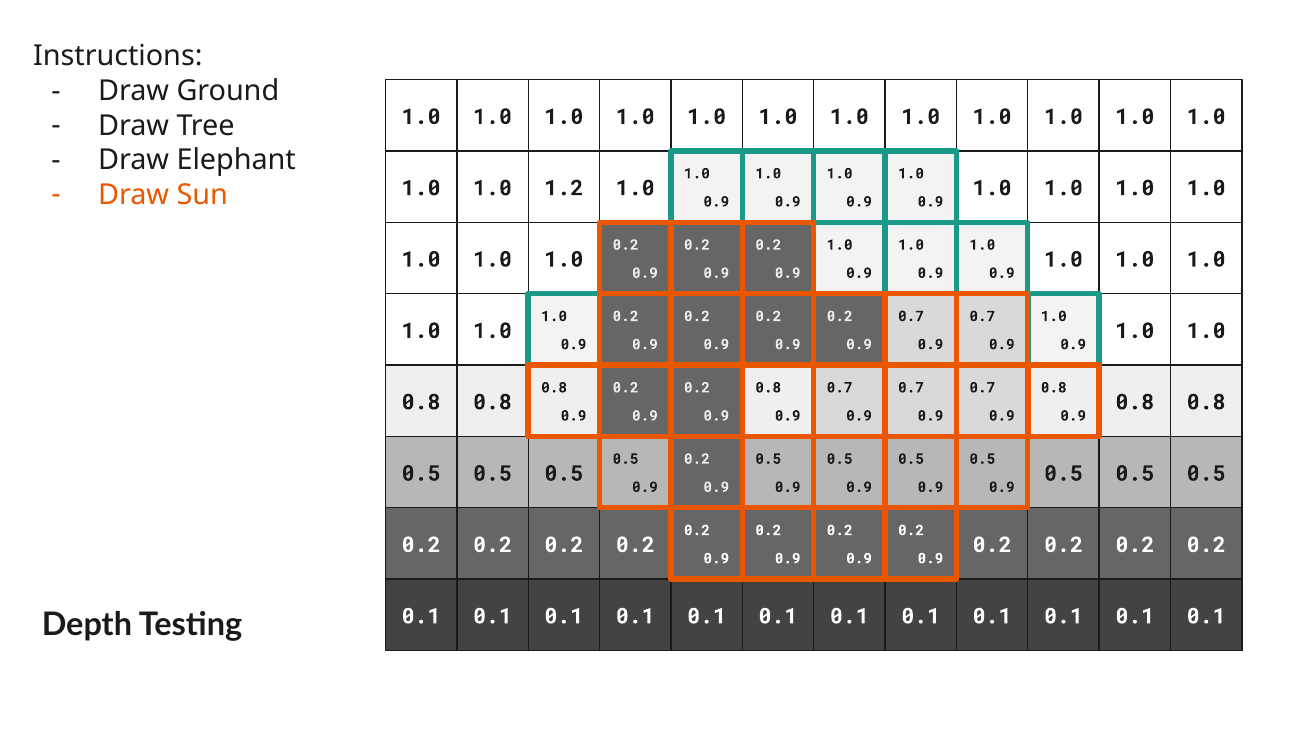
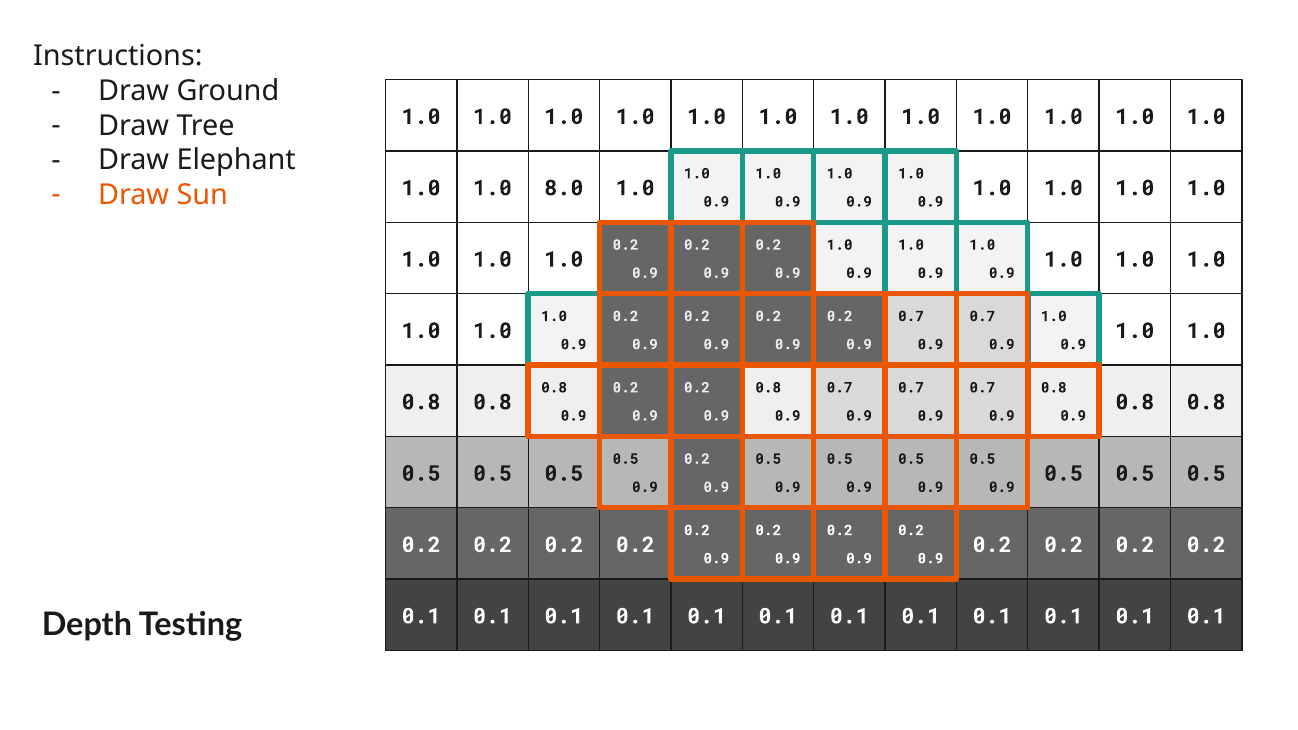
1.2: 1.2 -> 8.0
